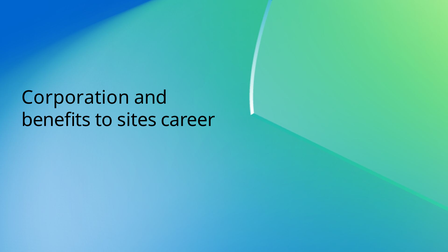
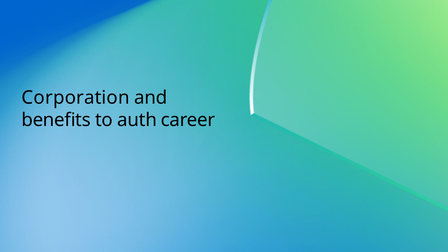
sites: sites -> auth
